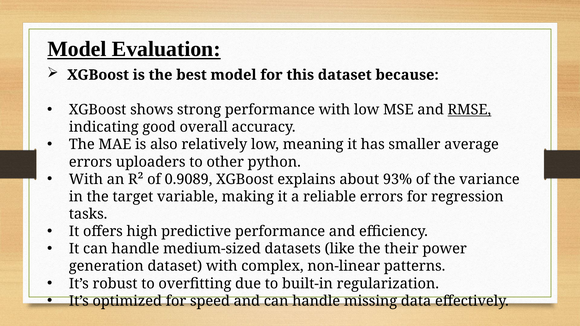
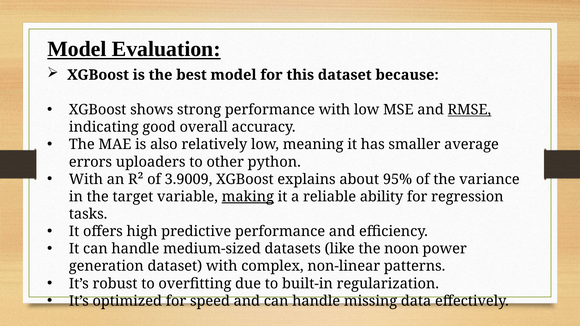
0.9089: 0.9089 -> 3.9009
93%: 93% -> 95%
making underline: none -> present
reliable errors: errors -> ability
their: their -> noon
